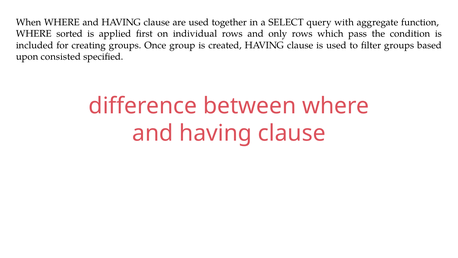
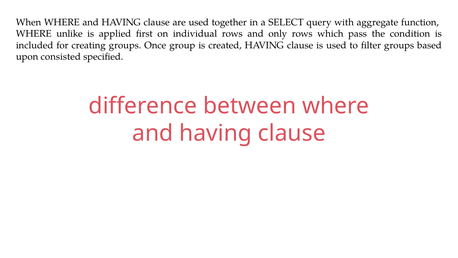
sorted: sorted -> unlike
